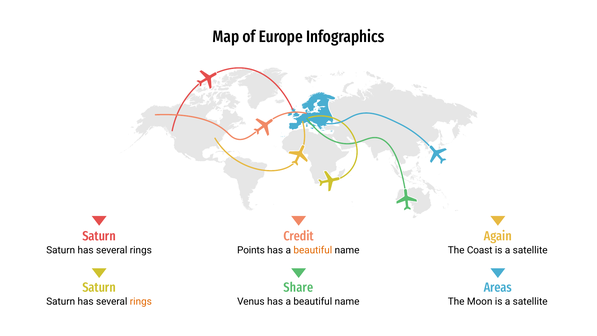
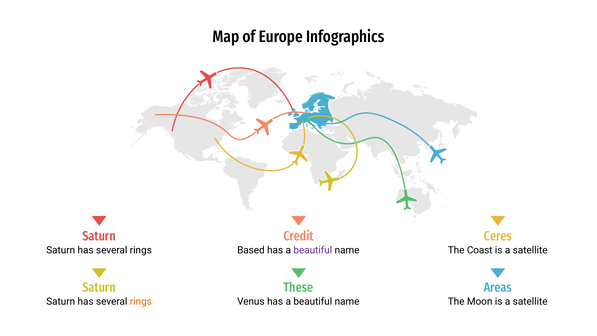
Again: Again -> Ceres
Points: Points -> Based
beautiful at (313, 250) colour: orange -> purple
Share: Share -> These
